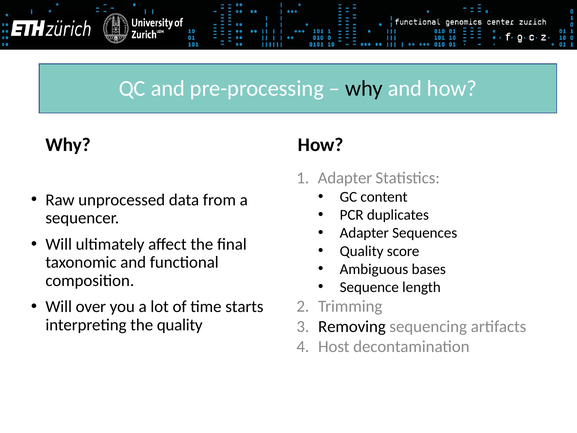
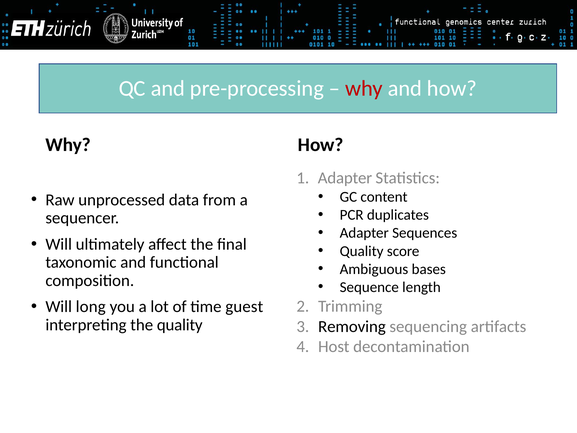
why at (364, 88) colour: black -> red
over: over -> long
starts: starts -> guest
